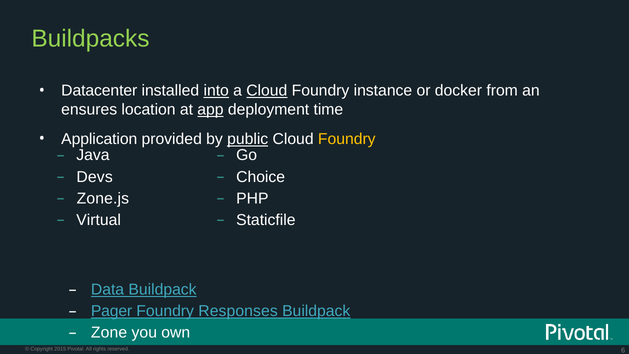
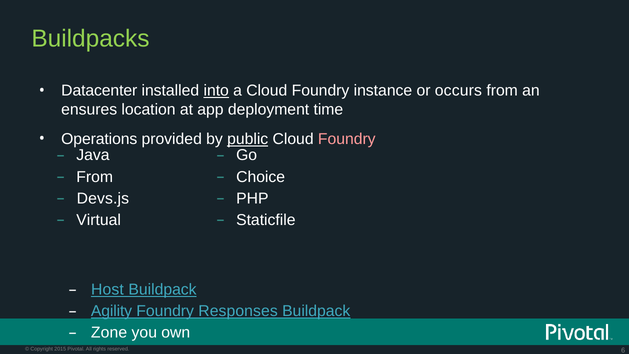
Cloud at (267, 91) underline: present -> none
docker: docker -> occurs
app underline: present -> none
Application: Application -> Operations
Foundry at (347, 139) colour: yellow -> pink
Devs at (95, 177): Devs -> From
Zone.js: Zone.js -> Devs.js
Data: Data -> Host
Pager: Pager -> Agility
